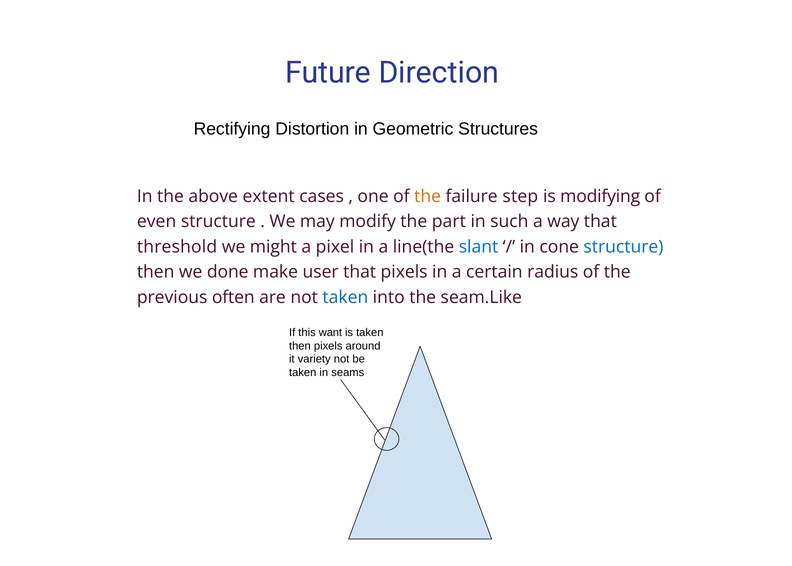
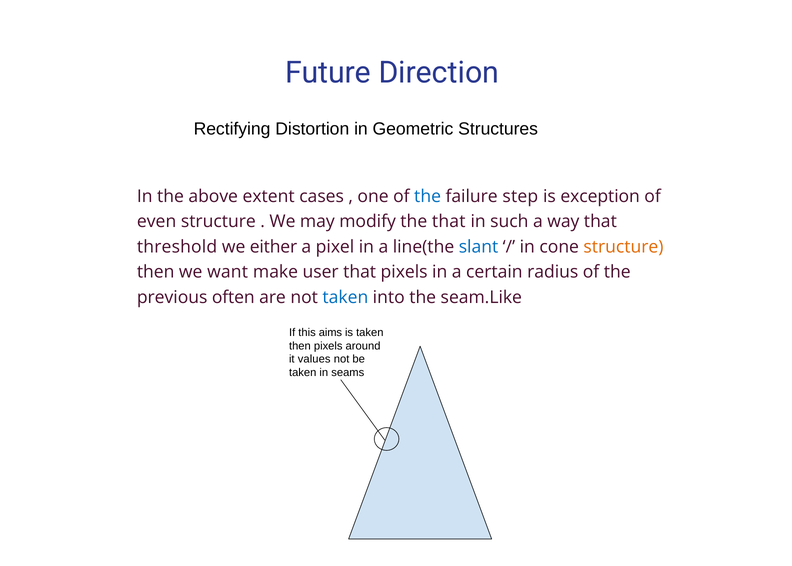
the at (428, 196) colour: orange -> blue
modifying: modifying -> exception
the part: part -> that
might: might -> either
structure at (623, 247) colour: blue -> orange
done: done -> want
want: want -> aims
variety: variety -> values
